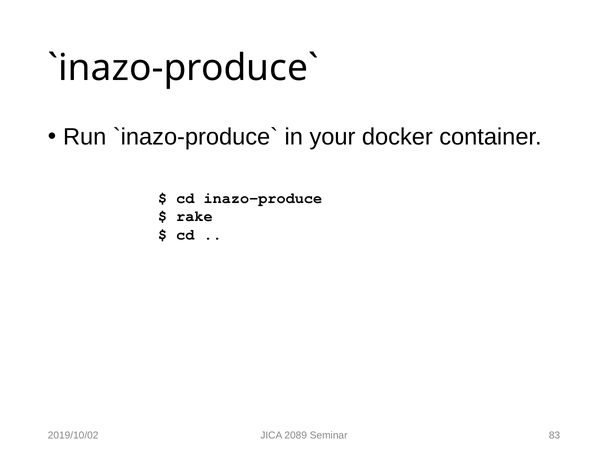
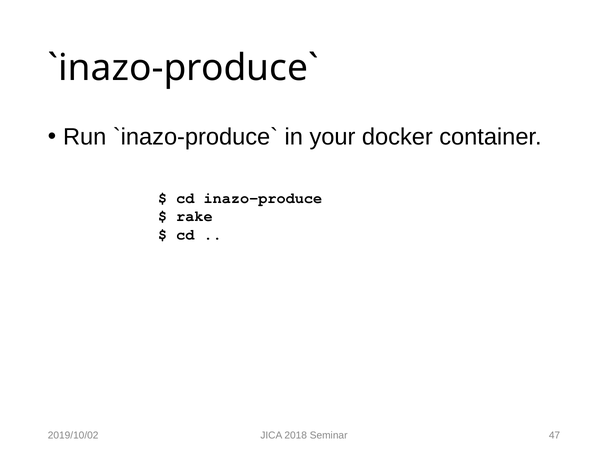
2089: 2089 -> 2018
83: 83 -> 47
